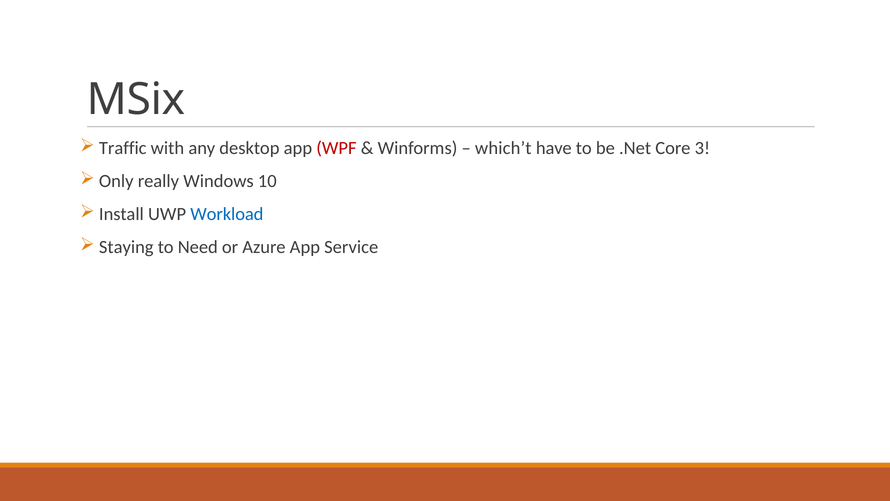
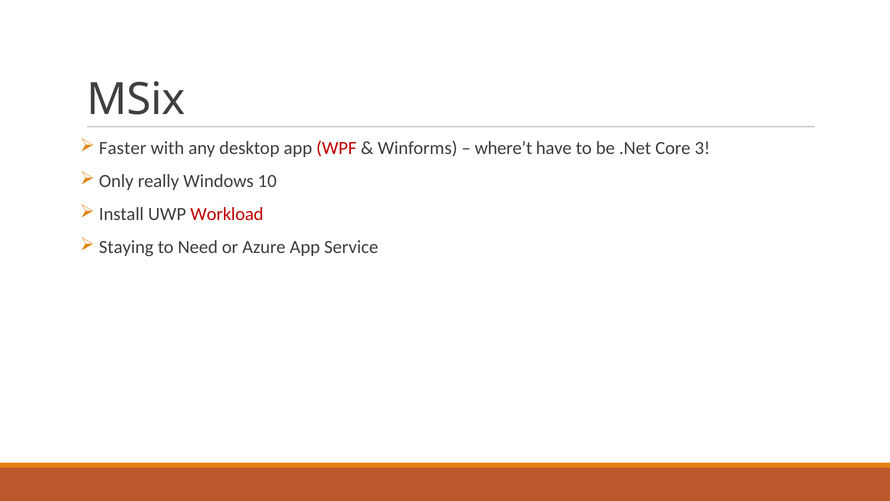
Traffic: Traffic -> Faster
which’t: which’t -> where’t
Workload colour: blue -> red
